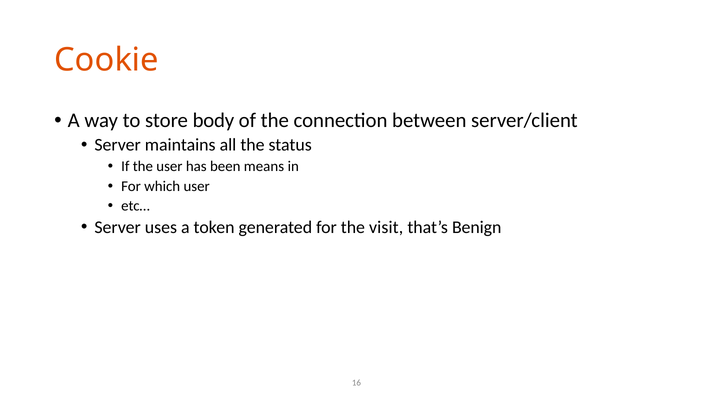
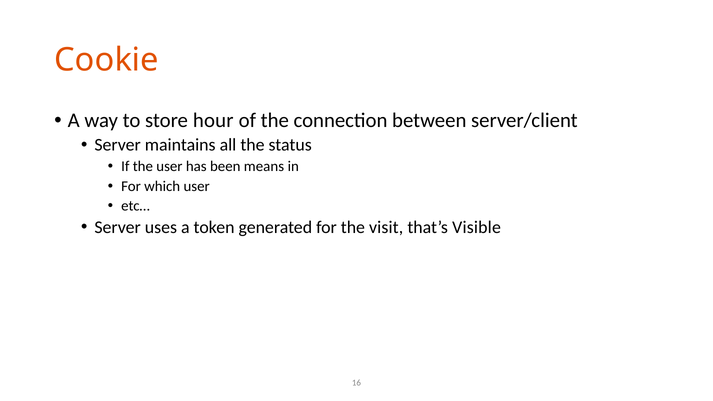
body: body -> hour
Benign: Benign -> Visible
